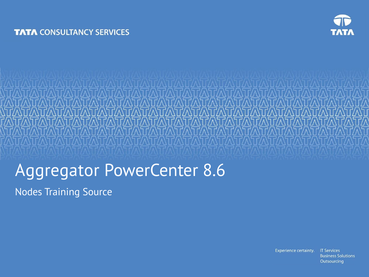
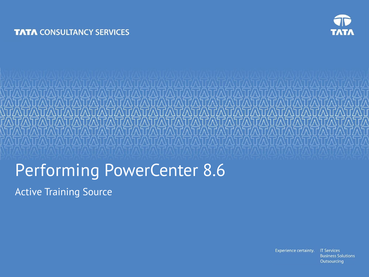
Aggregator: Aggregator -> Performing
Nodes: Nodes -> Active
